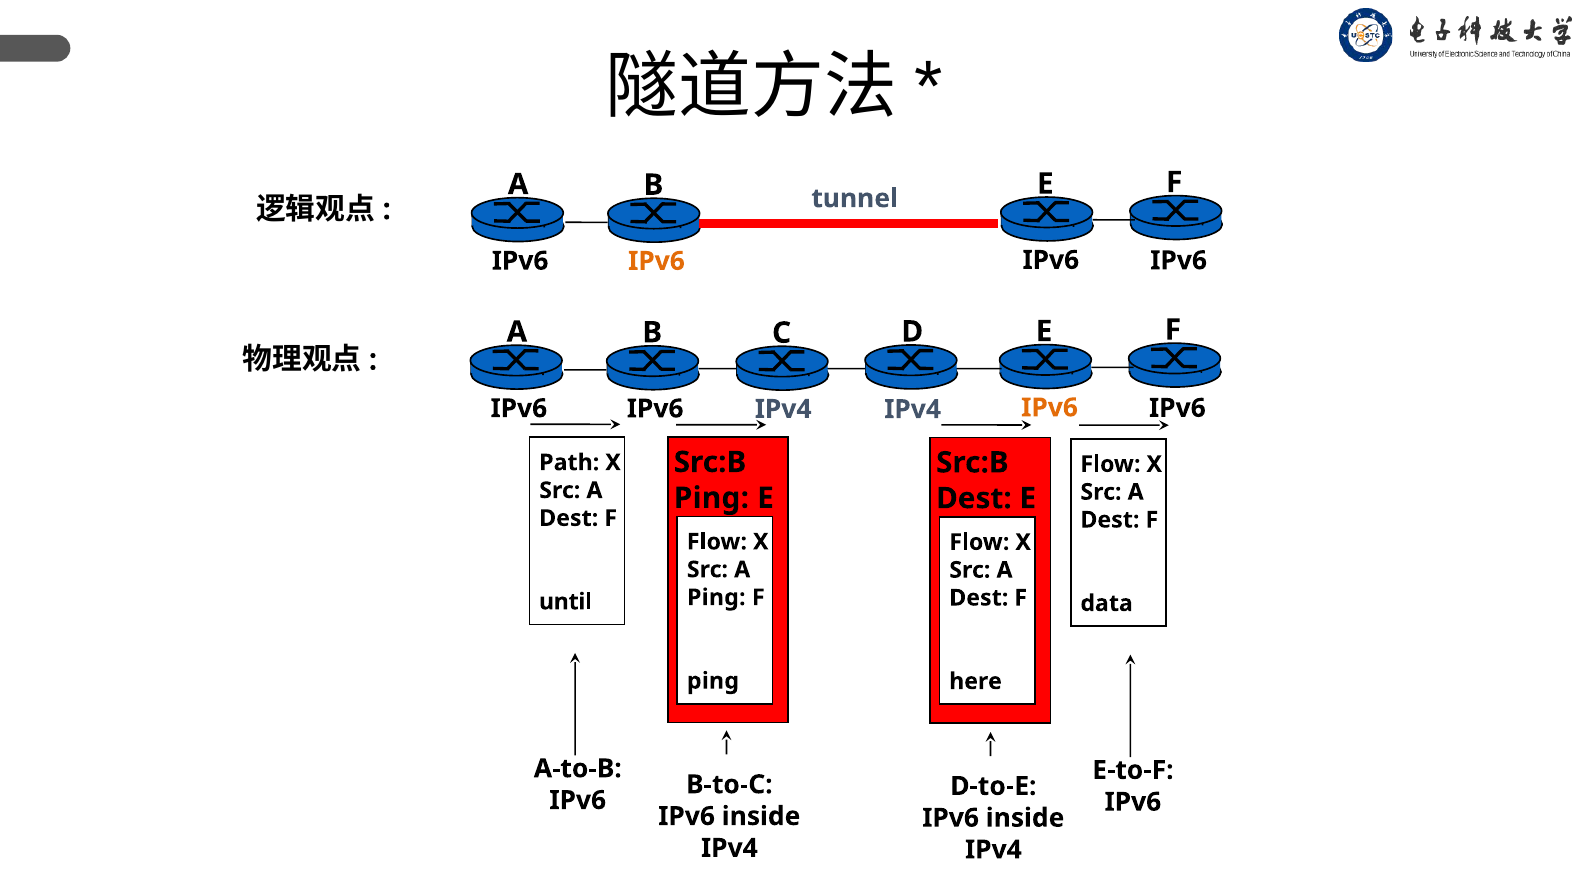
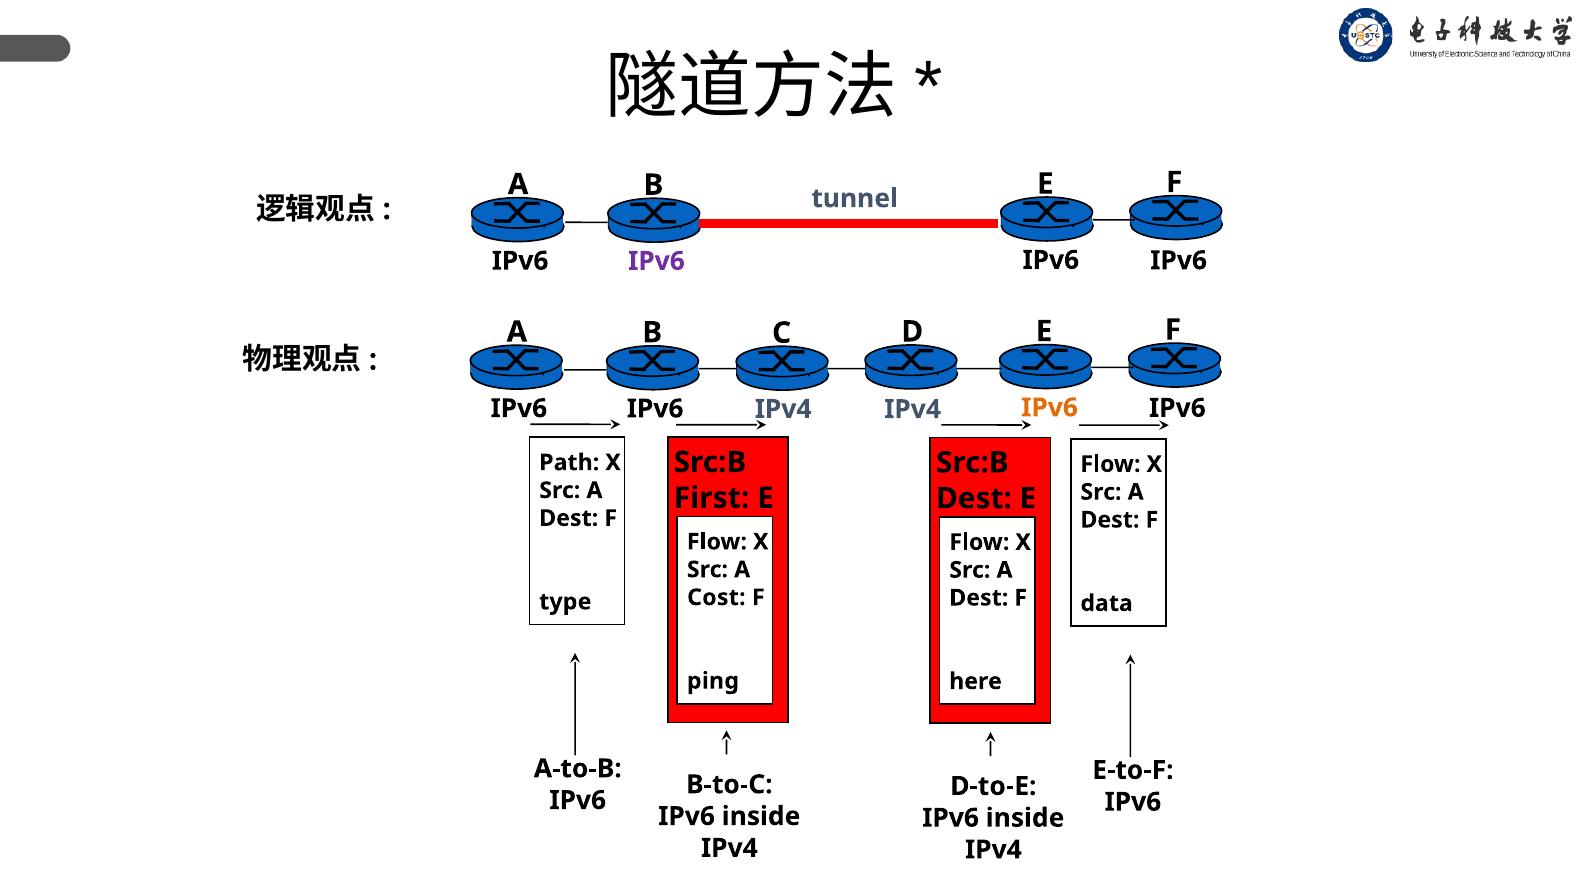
IPv6 at (656, 261) colour: orange -> purple
Ping at (711, 498): Ping -> First
Ping at (716, 597): Ping -> Cost
until: until -> type
